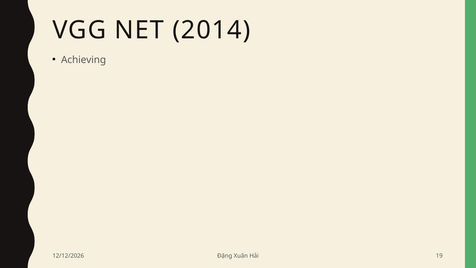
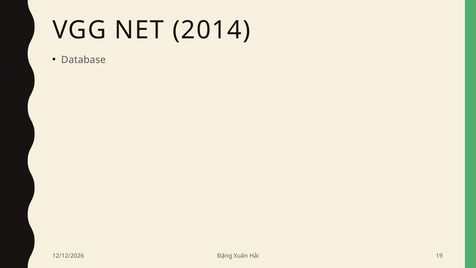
Achieving: Achieving -> Database
